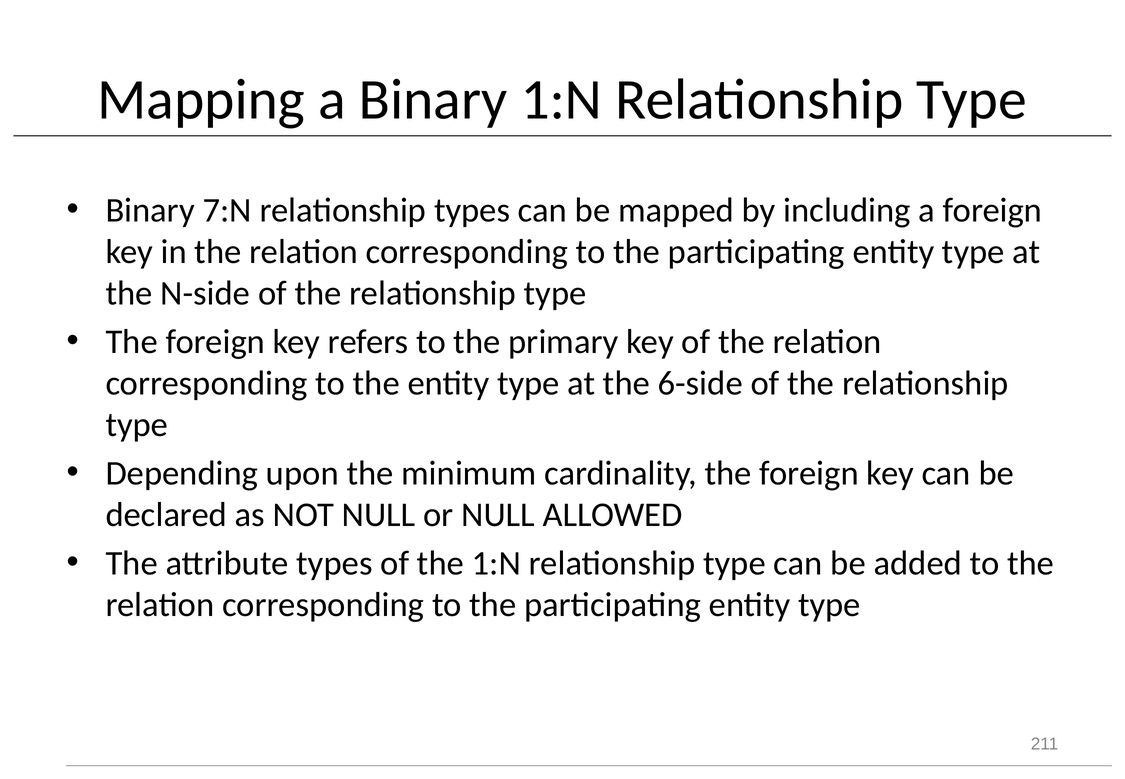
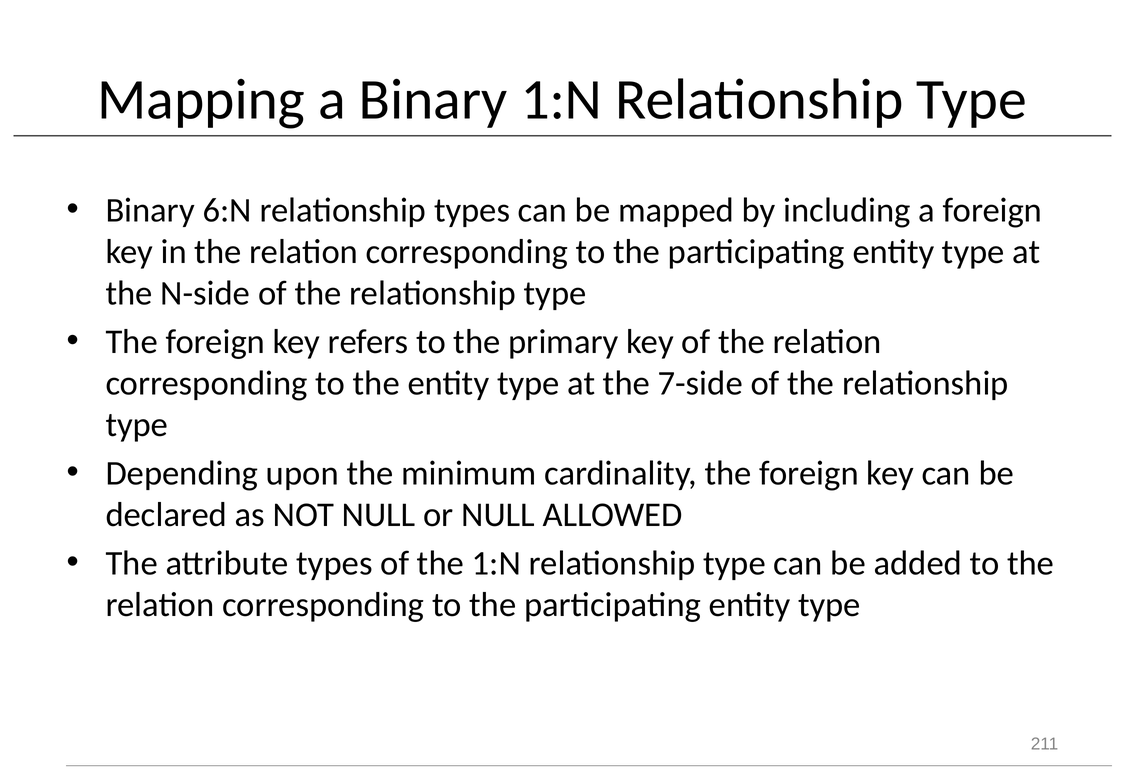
7:N: 7:N -> 6:N
6-side: 6-side -> 7-side
